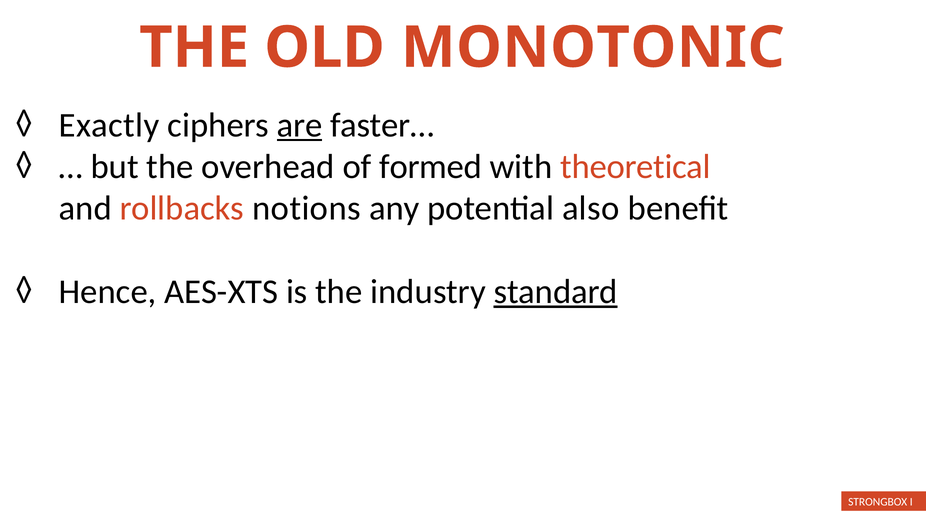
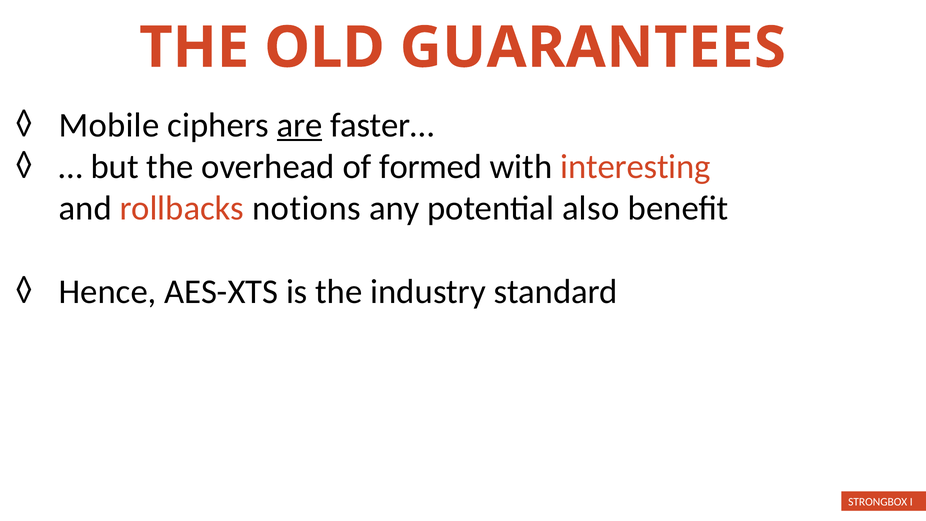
MONOTONIC: MONOTONIC -> GUARANTEES
Exactly: Exactly -> Mobile
theoretical: theoretical -> interesting
standard underline: present -> none
